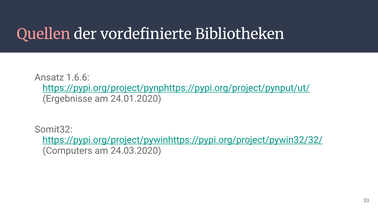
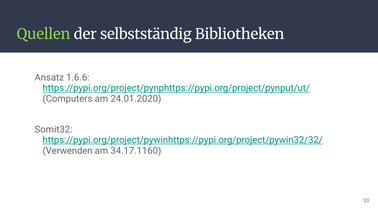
Quellen colour: pink -> light green
vordefinierte: vordefinierte -> selbstständig
Ergebnisse: Ergebnisse -> Computers
Computers: Computers -> Verwenden
24.03.2020: 24.03.2020 -> 34.17.1160
